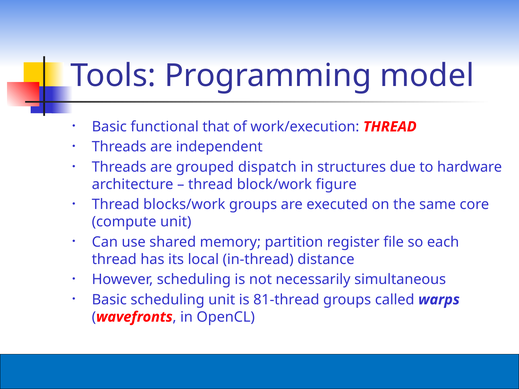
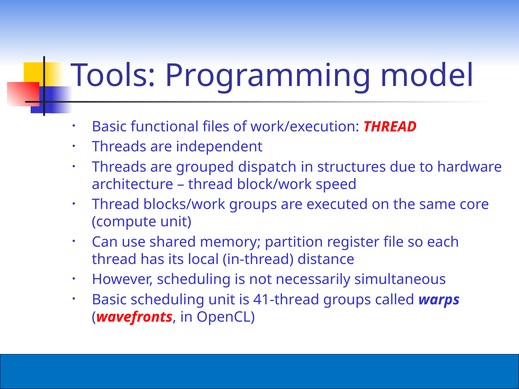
that: that -> files
figure: figure -> speed
81-thread: 81-thread -> 41-thread
